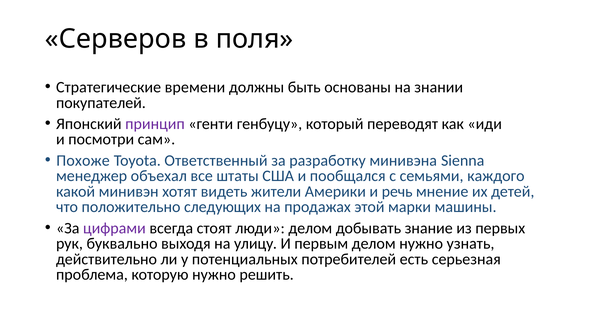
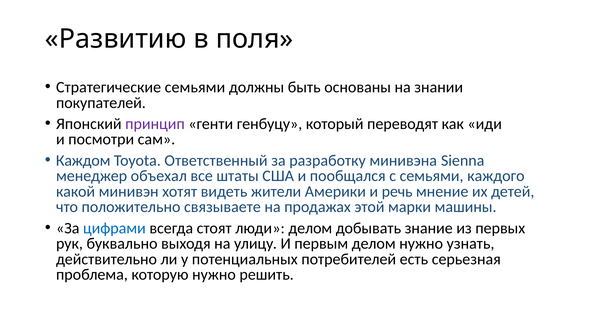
Серверов: Серверов -> Развитию
Стратегические времени: времени -> семьями
Похоже: Похоже -> Каждом
следующих: следующих -> связываете
цифрами colour: purple -> blue
